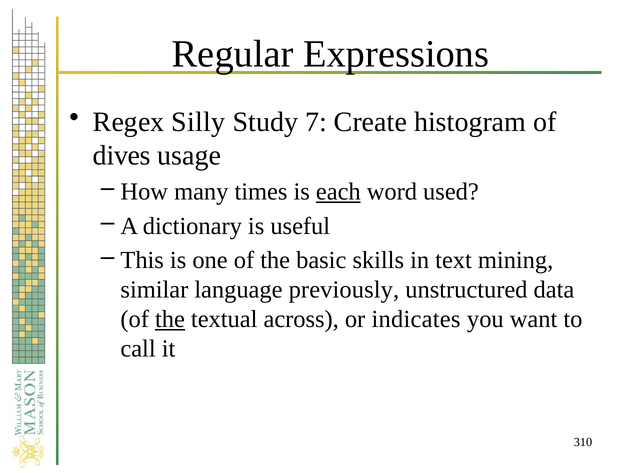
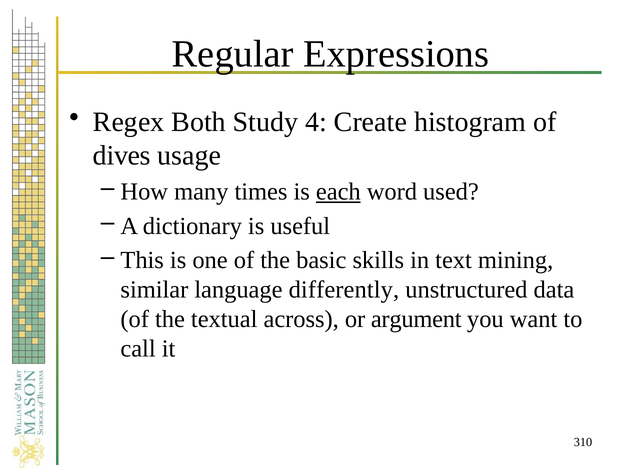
Silly: Silly -> Both
7: 7 -> 4
previously: previously -> differently
the at (170, 319) underline: present -> none
indicates: indicates -> argument
